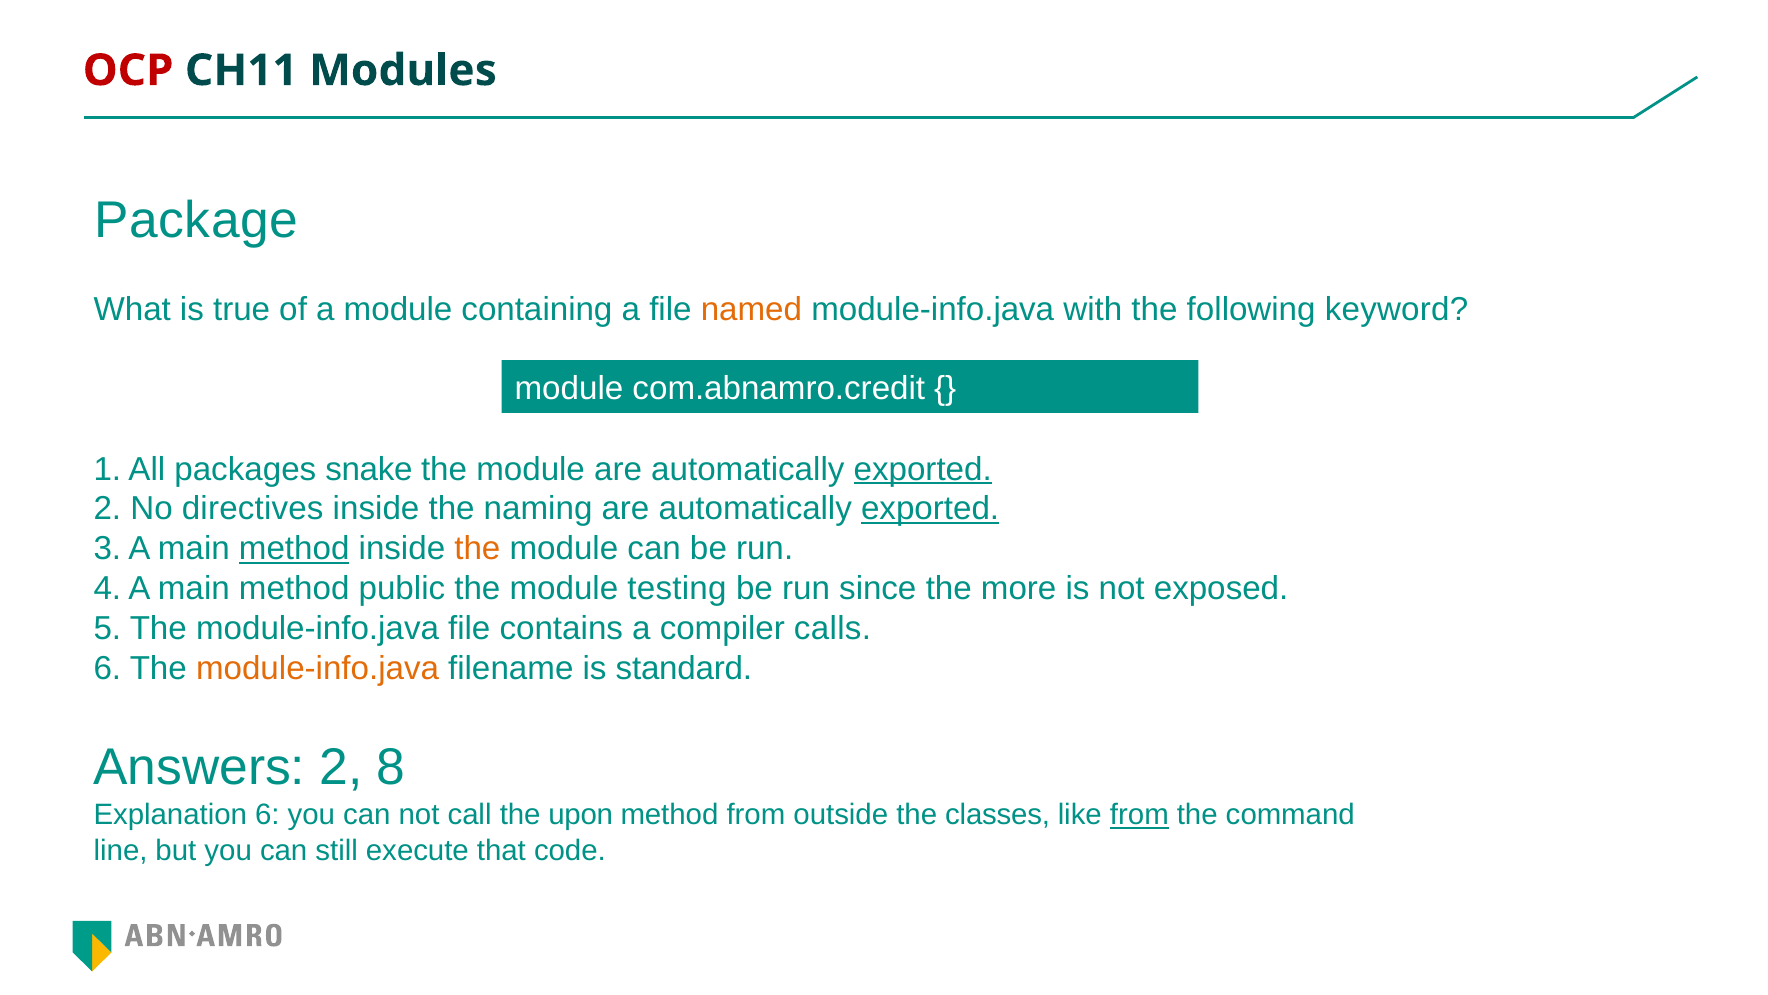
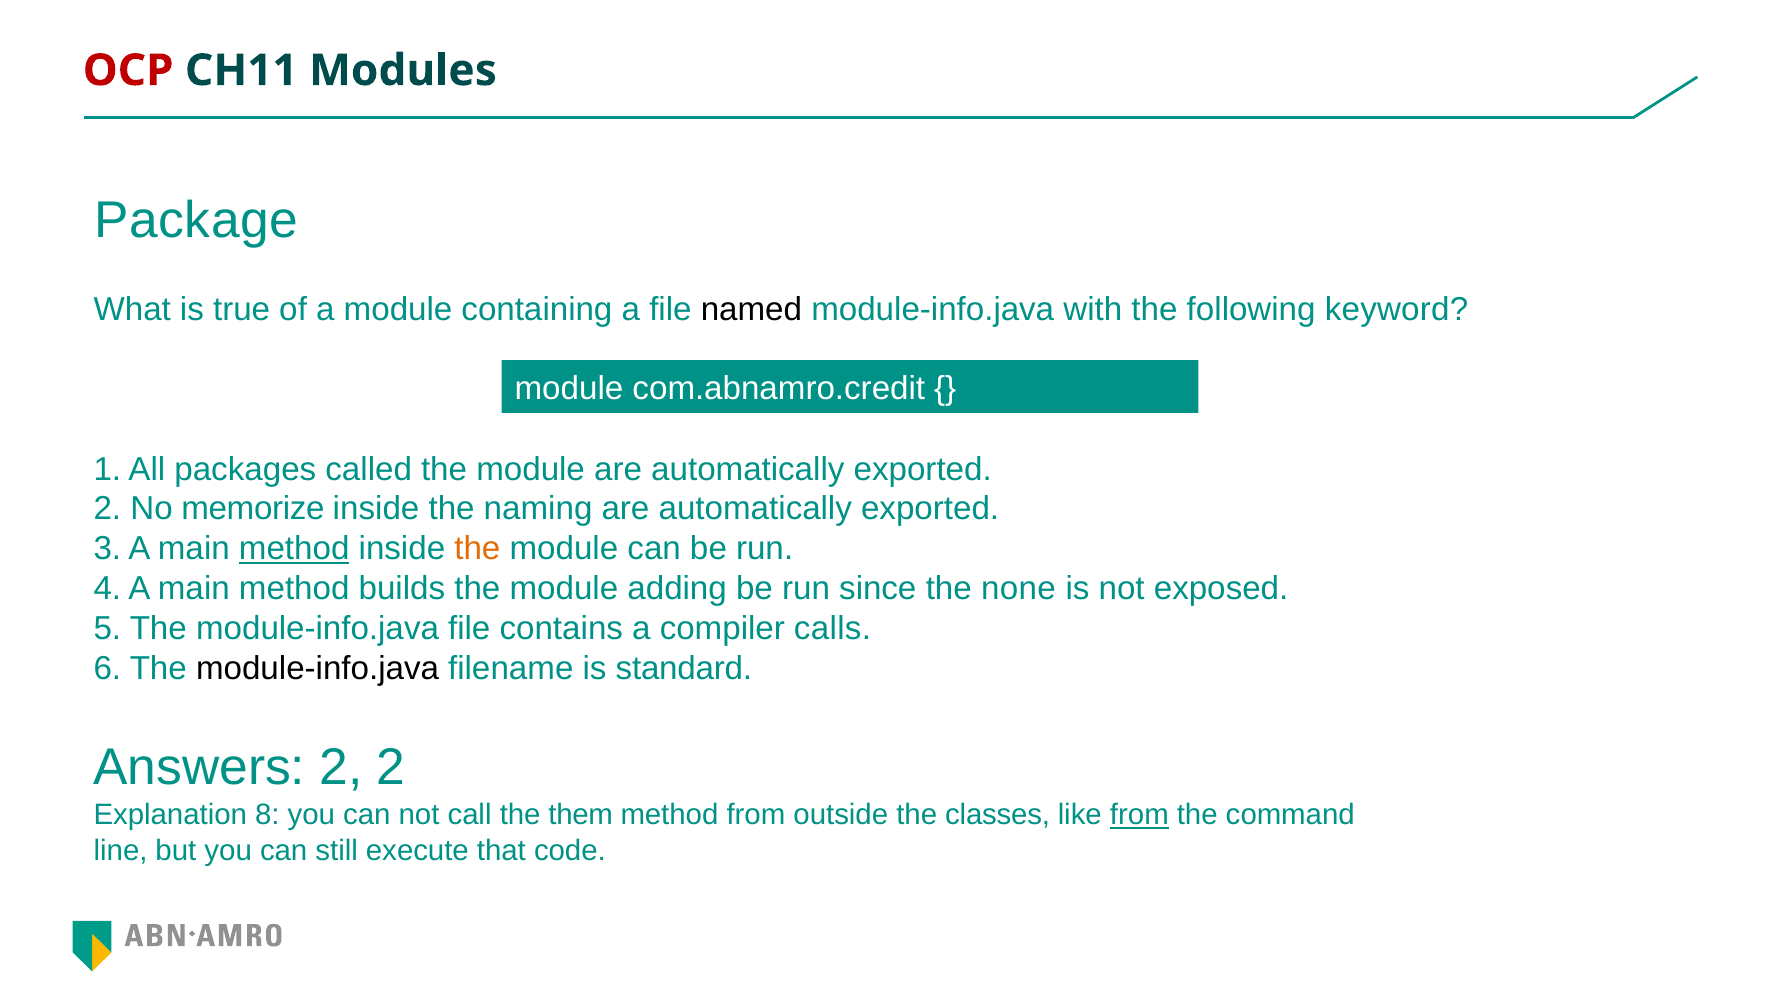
named colour: orange -> black
snake: snake -> called
exported at (923, 469) underline: present -> none
directives: directives -> memorize
exported at (930, 509) underline: present -> none
public: public -> builds
testing: testing -> adding
more: more -> none
module-info.java at (318, 668) colour: orange -> black
2 8: 8 -> 2
Explanation 6: 6 -> 8
upon: upon -> them
